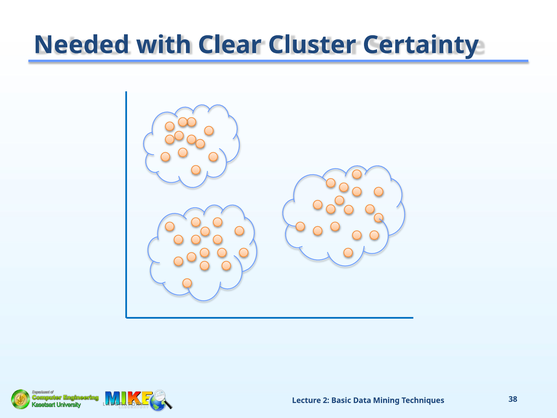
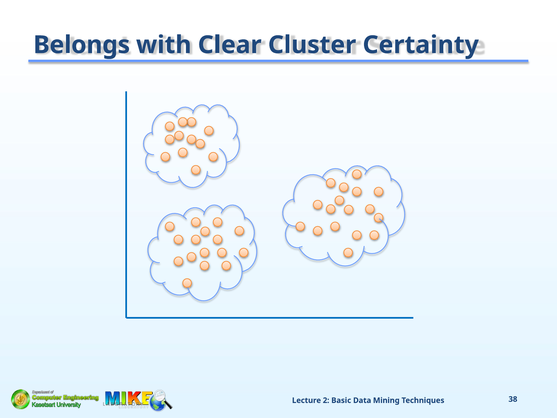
Needed: Needed -> Belongs
